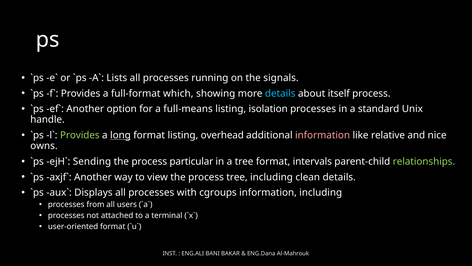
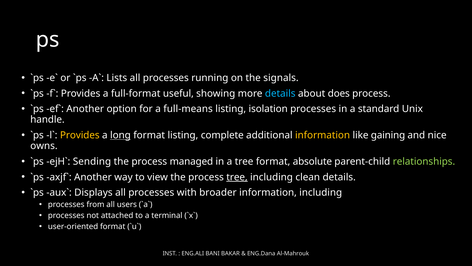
which: which -> useful
itself: itself -> does
Provides at (80, 135) colour: light green -> yellow
overhead: overhead -> complete
information at (323, 135) colour: pink -> yellow
relative: relative -> gaining
particular: particular -> managed
intervals: intervals -> absolute
tree at (237, 177) underline: none -> present
cgroups: cgroups -> broader
